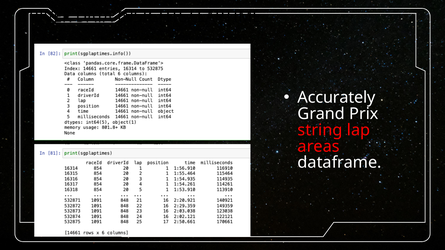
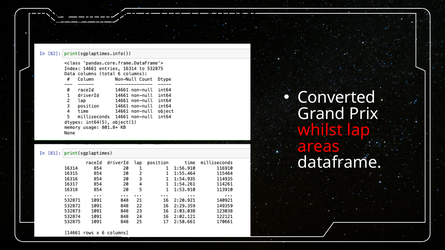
Accurately: Accurately -> Converted
string: string -> whilst
